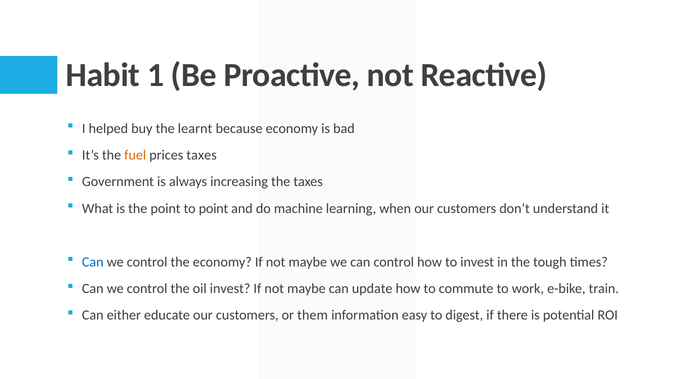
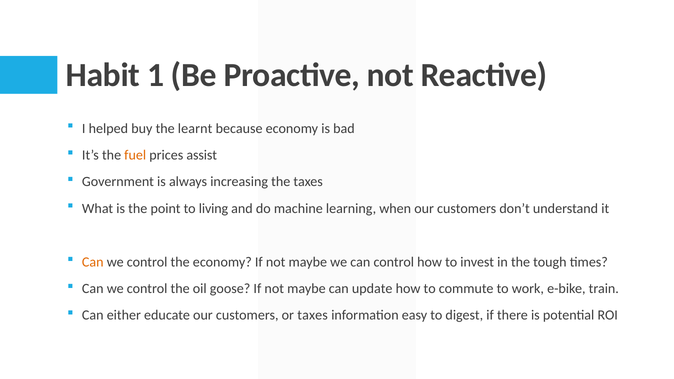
prices taxes: taxes -> assist
to point: point -> living
Can at (93, 262) colour: blue -> orange
oil invest: invest -> goose
or them: them -> taxes
